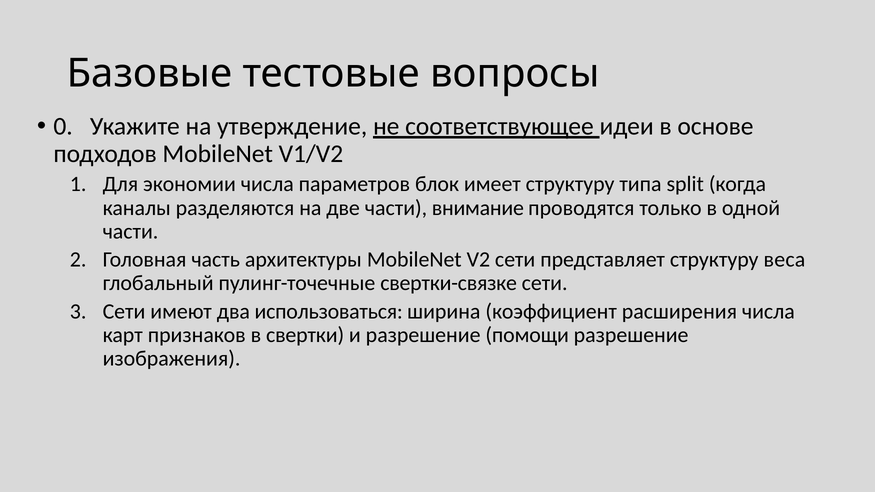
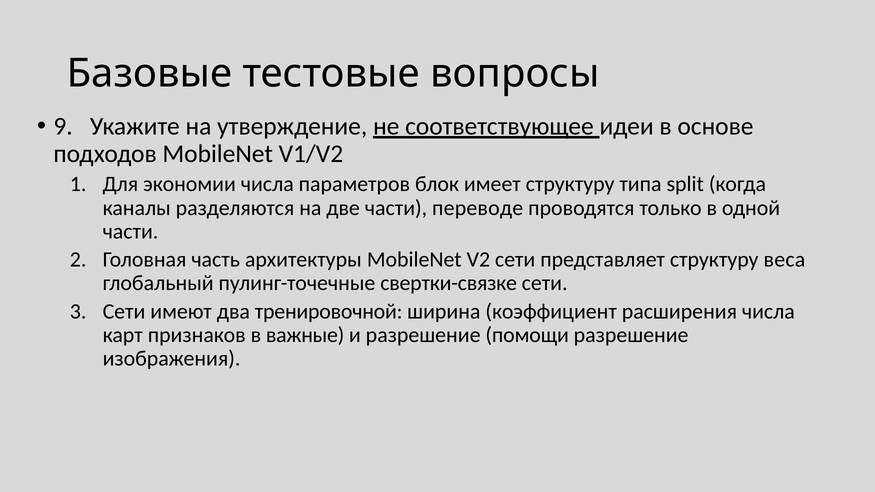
0: 0 -> 9
внимание: внимание -> переводе
использоваться: использоваться -> тренировочной
свертки: свертки -> важные
